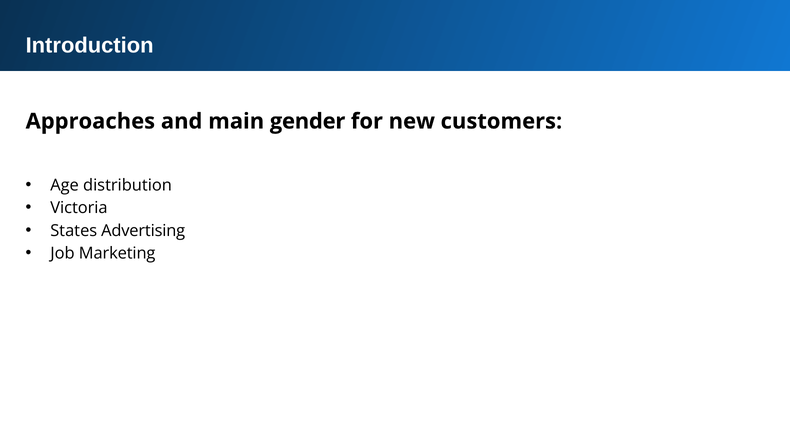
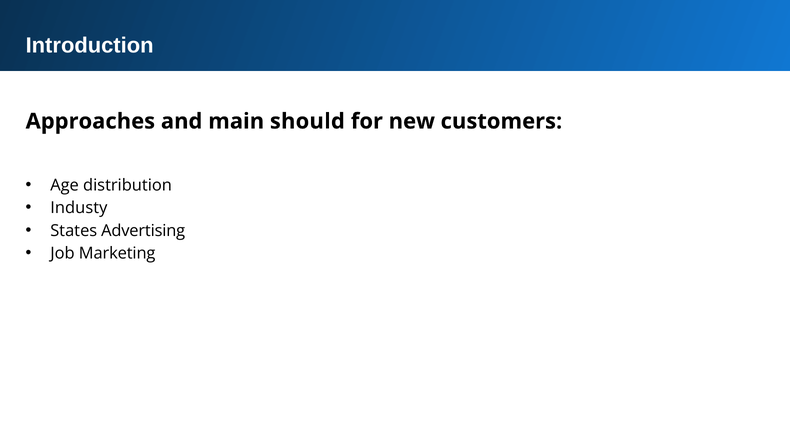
gender: gender -> should
Victoria: Victoria -> Industy
